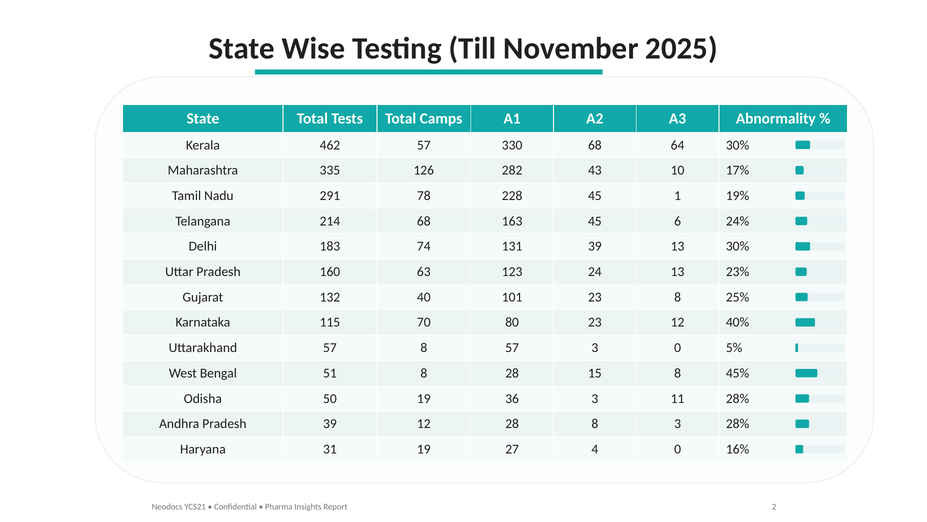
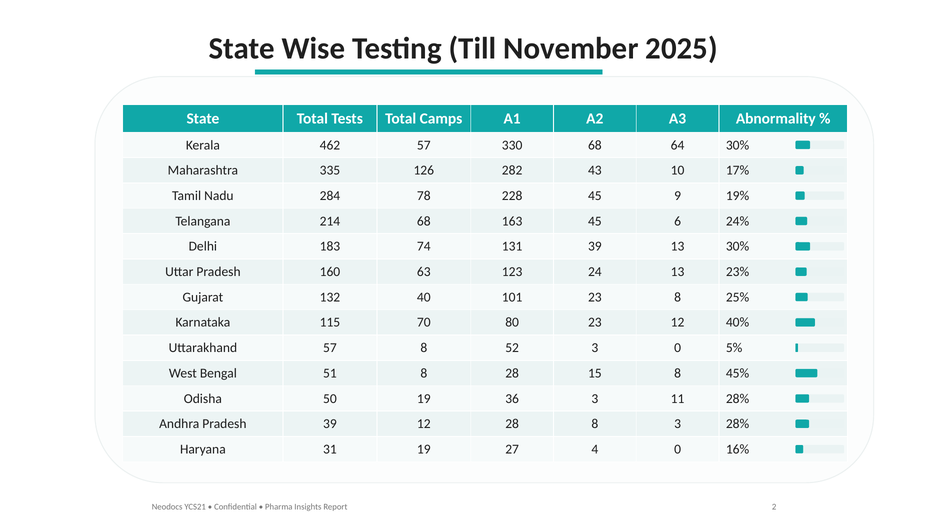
291: 291 -> 284
1: 1 -> 9
8 57: 57 -> 52
